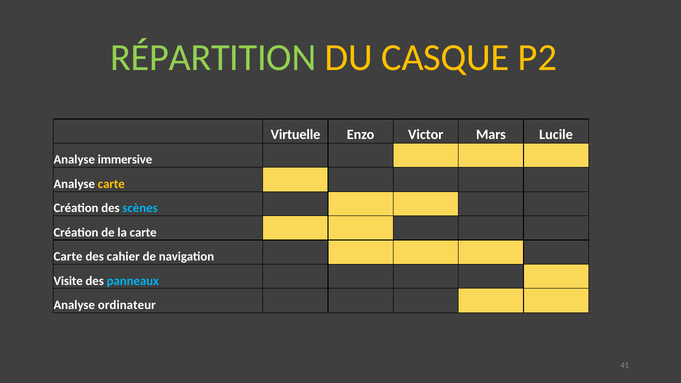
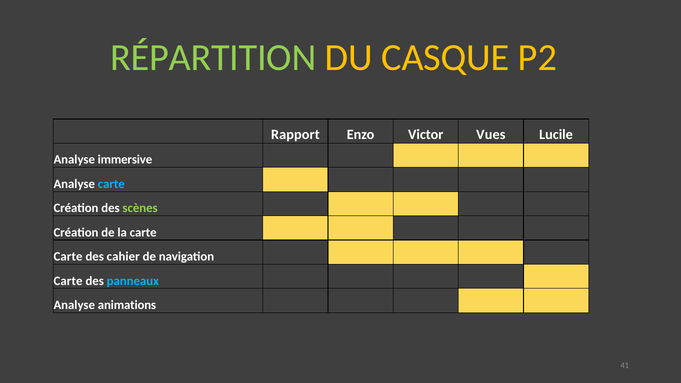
Virtuelle: Virtuelle -> Rapport
Mars: Mars -> Vues
carte at (111, 184) colour: yellow -> light blue
scènes colour: light blue -> light green
Visite at (68, 281): Visite -> Carte
ordinateur: ordinateur -> animations
